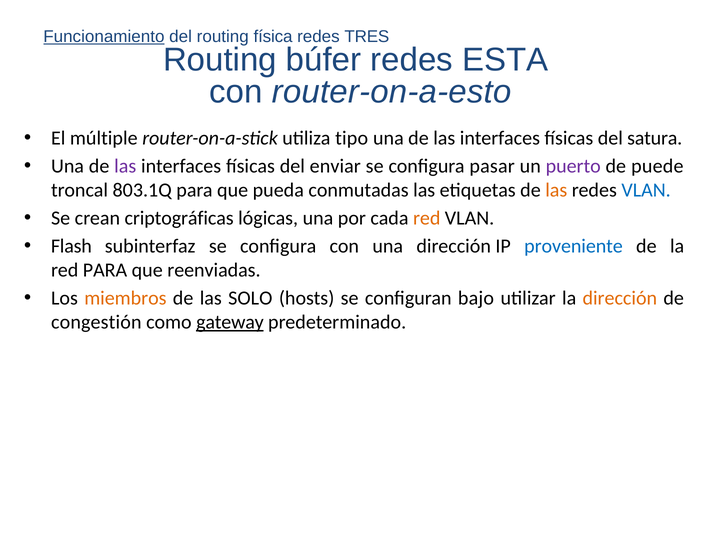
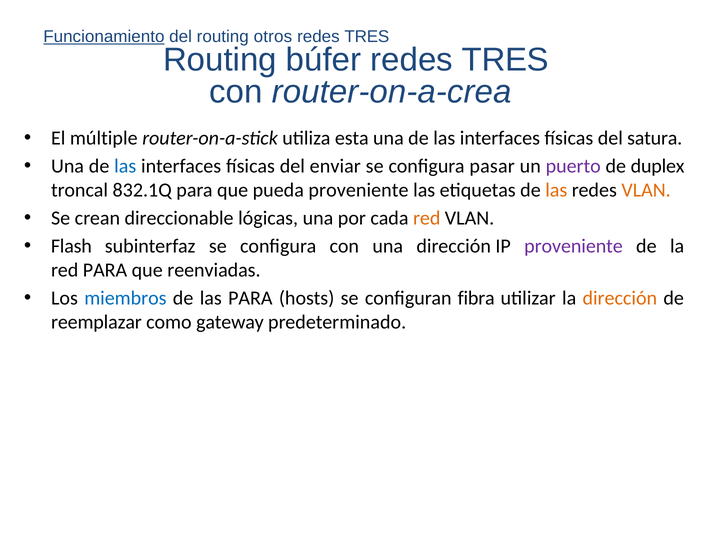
física: física -> otros
ESTA at (505, 60): ESTA -> TRES
router-on-a-esto: router-on-a-esto -> router-on-a-crea
tipo: tipo -> esta
las at (125, 166) colour: purple -> blue
puede: puede -> duplex
803.1Q: 803.1Q -> 832.1Q
pueda conmutadas: conmutadas -> proveniente
VLAN at (646, 190) colour: blue -> orange
criptográficas: criptográficas -> direccionable
proveniente at (574, 246) colour: blue -> purple
miembros colour: orange -> blue
las SOLO: SOLO -> PARA
bajo: bajo -> fibra
congestión: congestión -> reemplazar
gateway underline: present -> none
